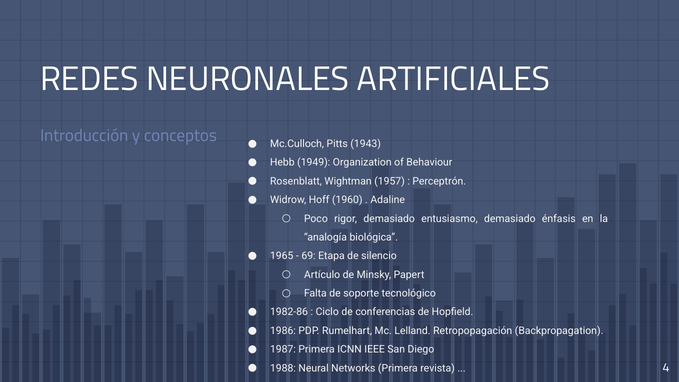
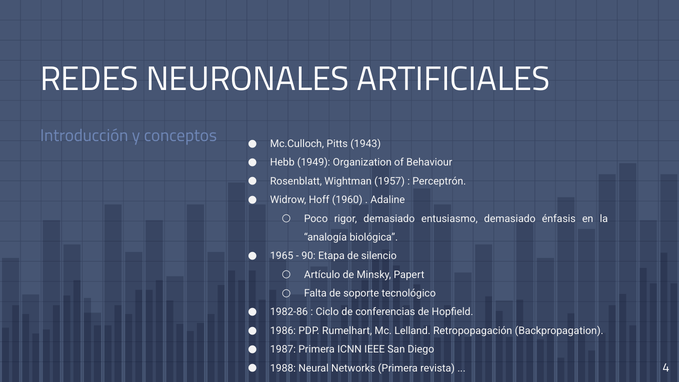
69: 69 -> 90
